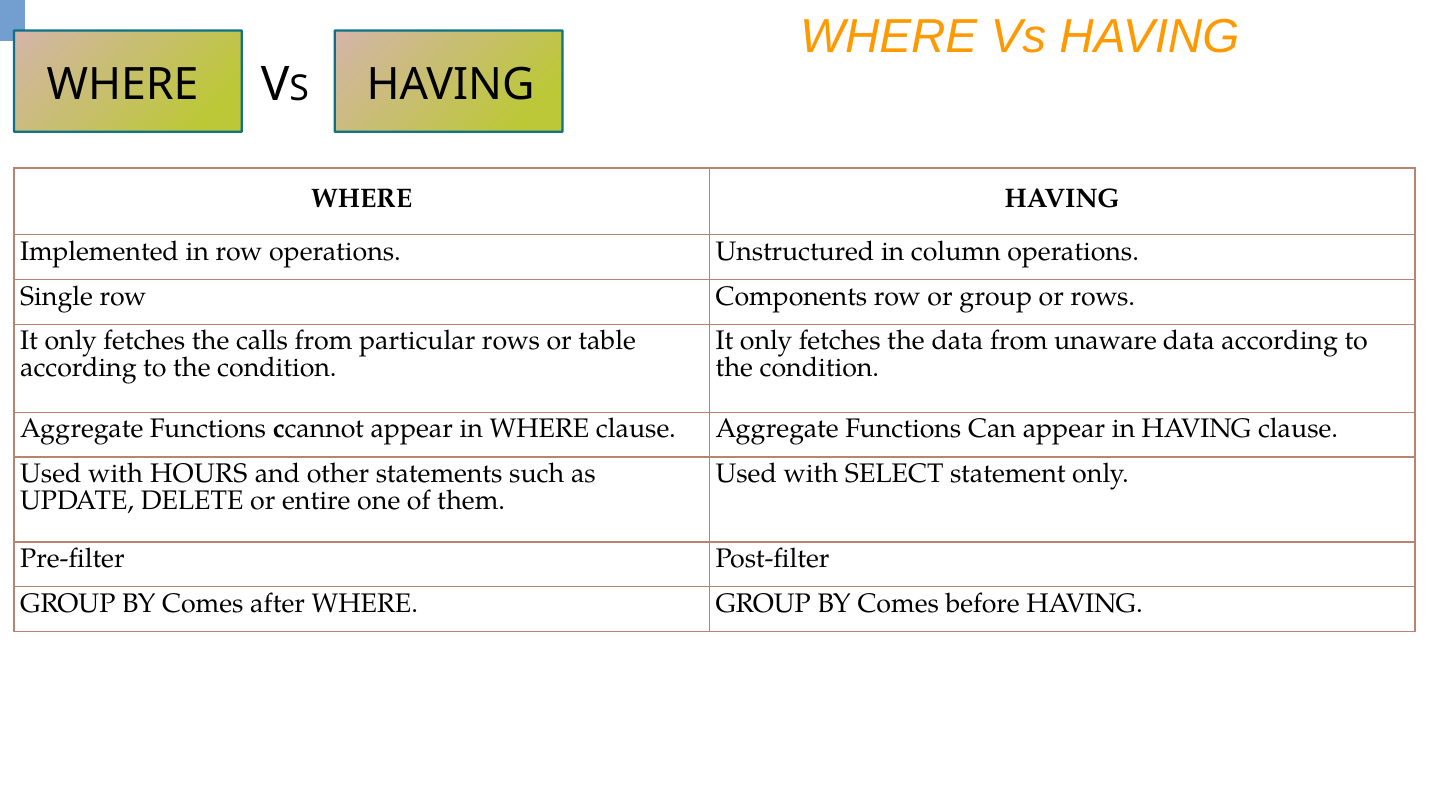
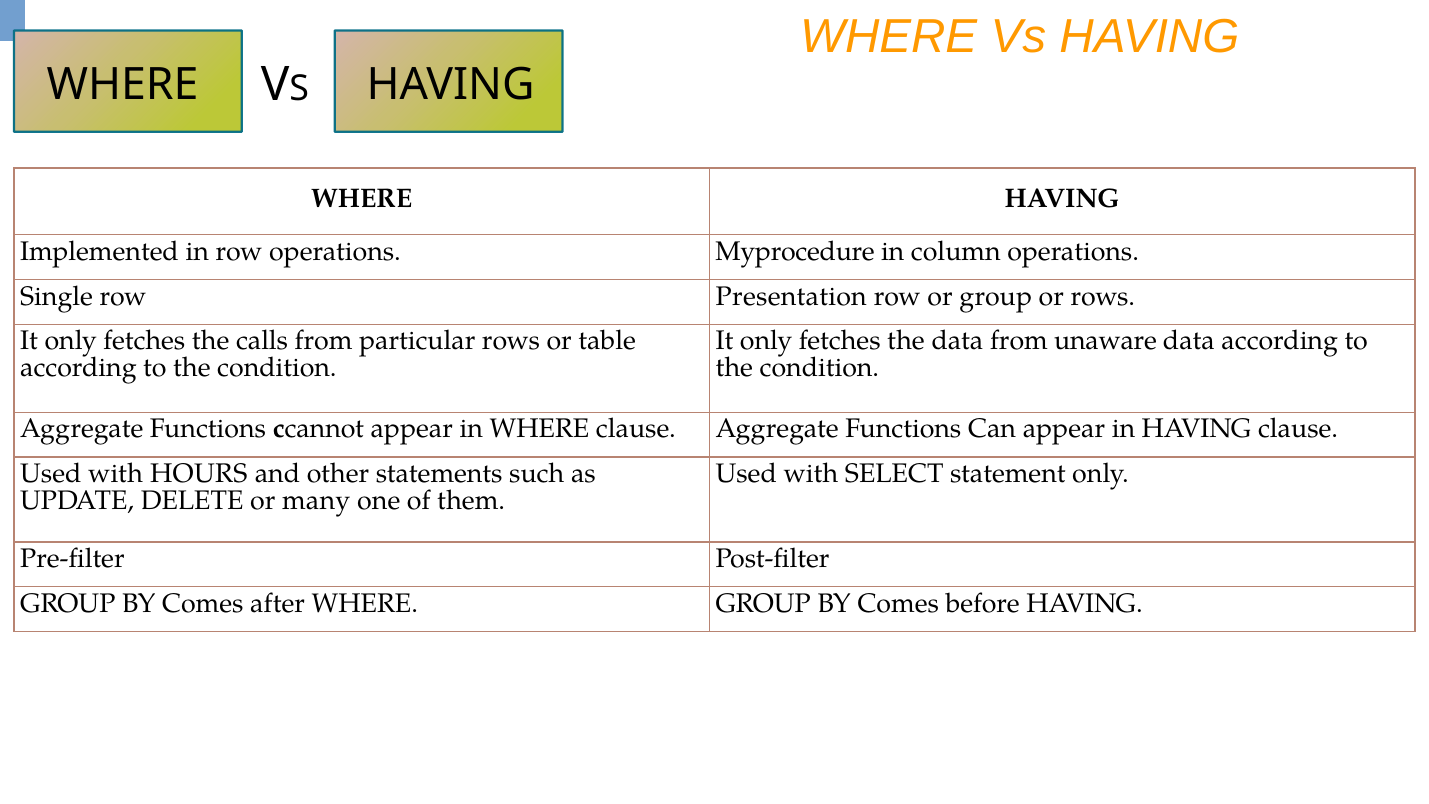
Unstructured: Unstructured -> Myprocedure
Components: Components -> Presentation
entire: entire -> many
